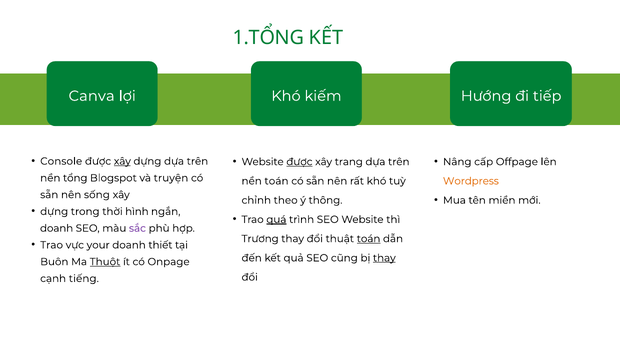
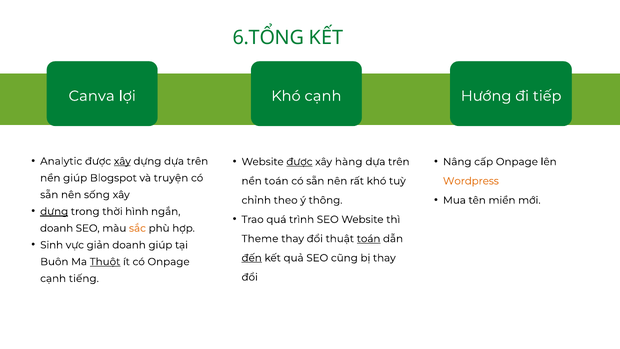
1.TỔNG: 1.TỔNG -> 6.TỔNG
Khó kiếm: kiếm -> cạnh
Console: Console -> Analytic
trang: trang -> hàng
cấp Offpage: Offpage -> Onpage
nền tổng: tổng -> giúp
dựng at (54, 211) underline: none -> present
quá underline: present -> none
sắc colour: purple -> orange
Trương: Trương -> Theme
Trao at (52, 245): Trao -> Sinh
your: your -> giản
doanh thiết: thiết -> giúp
đến underline: none -> present
thay at (384, 258) underline: present -> none
